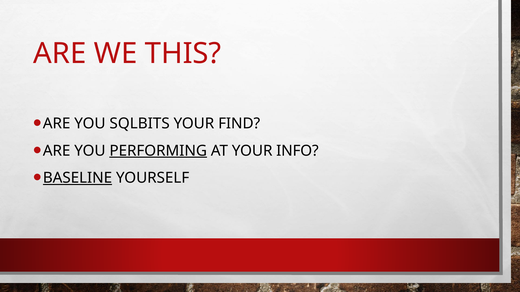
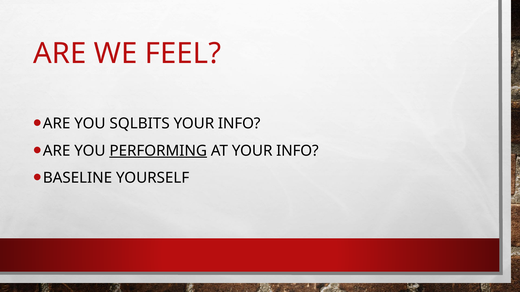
THIS: THIS -> FEEL
FIND at (239, 124): FIND -> INFO
BASELINE underline: present -> none
